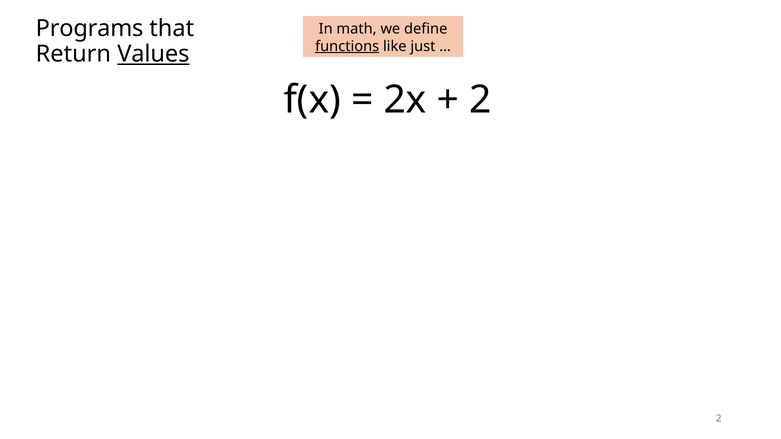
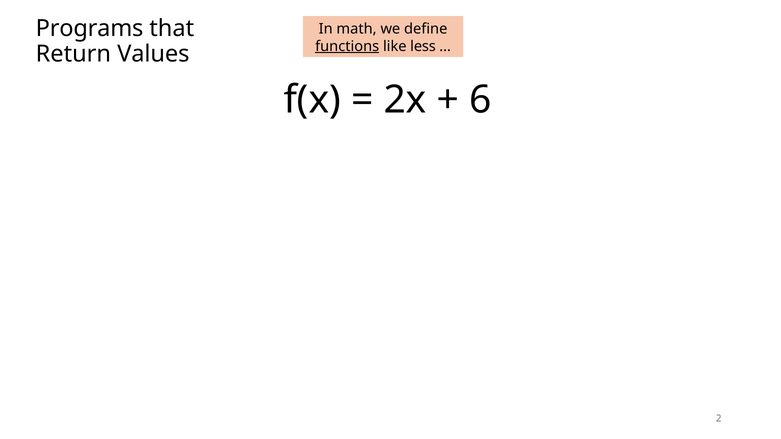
just: just -> less
Values underline: present -> none
2 at (480, 100): 2 -> 6
